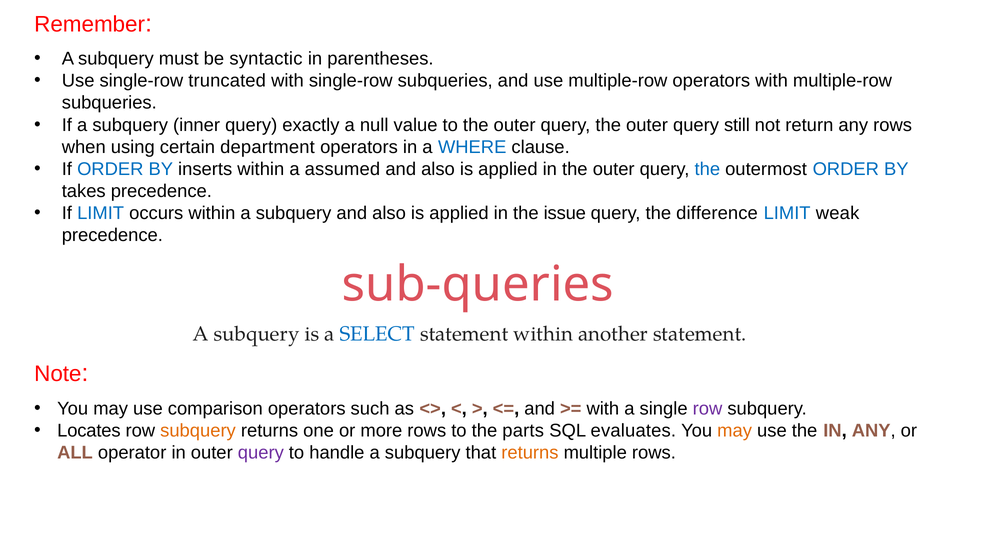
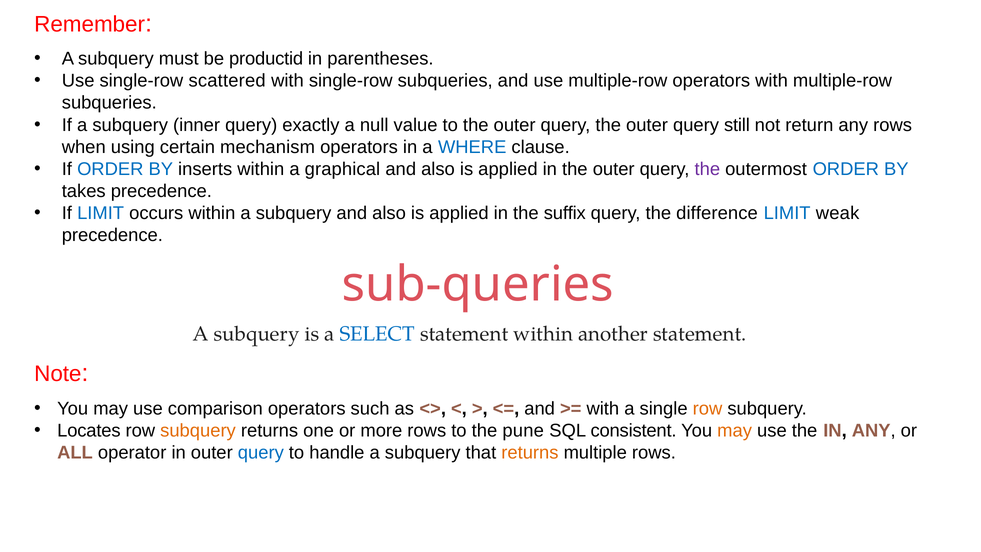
syntactic: syntactic -> productid
truncated: truncated -> scattered
department: department -> mechanism
assumed: assumed -> graphical
the at (707, 169) colour: blue -> purple
issue: issue -> suffix
row at (708, 408) colour: purple -> orange
parts: parts -> pune
evaluates: evaluates -> consistent
query at (261, 452) colour: purple -> blue
